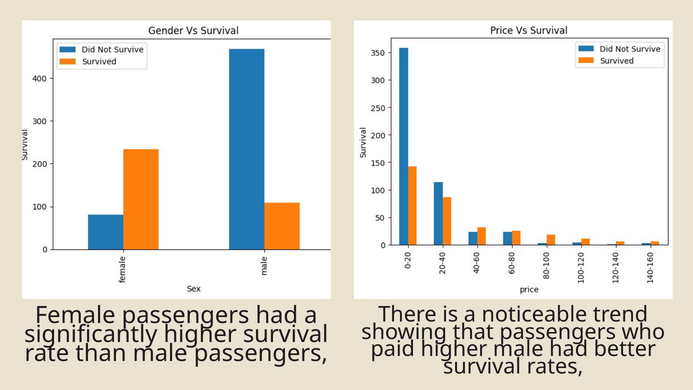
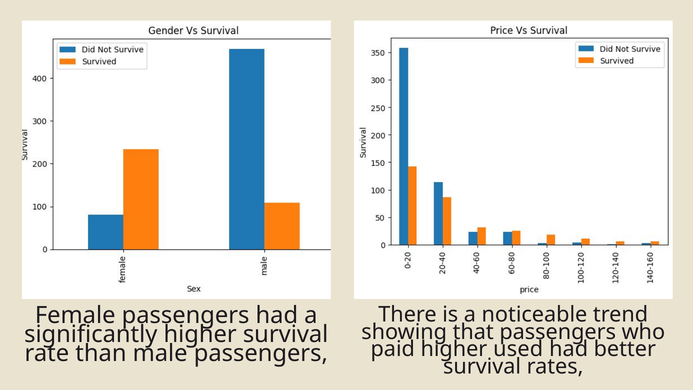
higher male: male -> used
